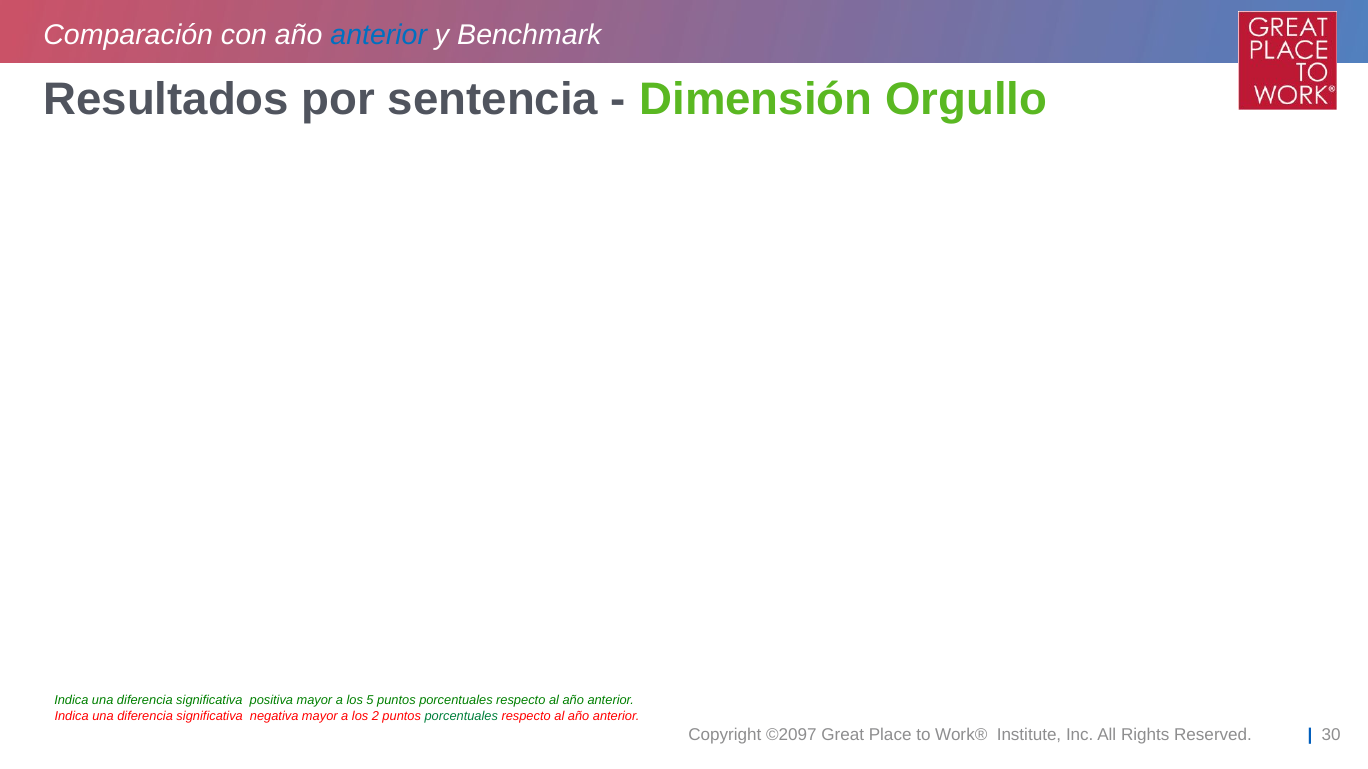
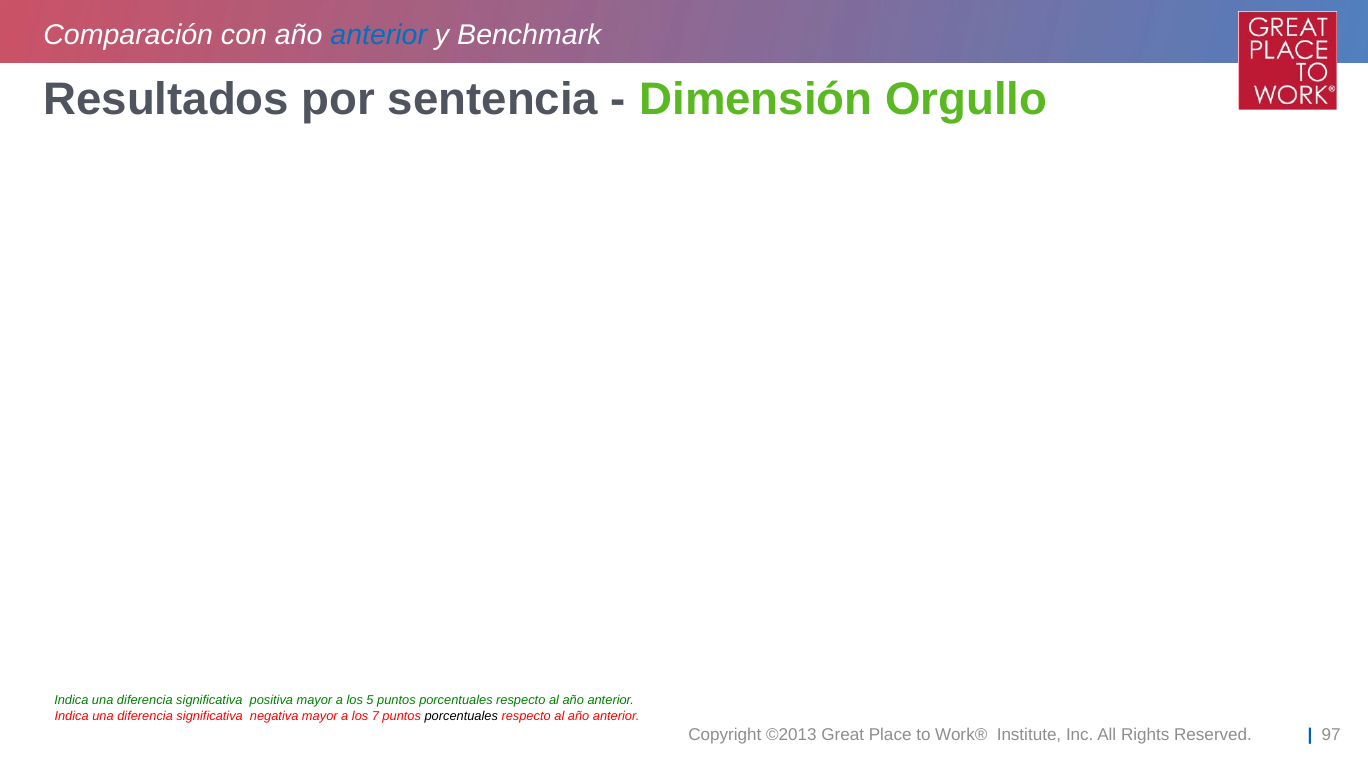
2: 2 -> 7
porcentuales at (461, 717) colour: green -> black
©2097: ©2097 -> ©2013
30: 30 -> 97
